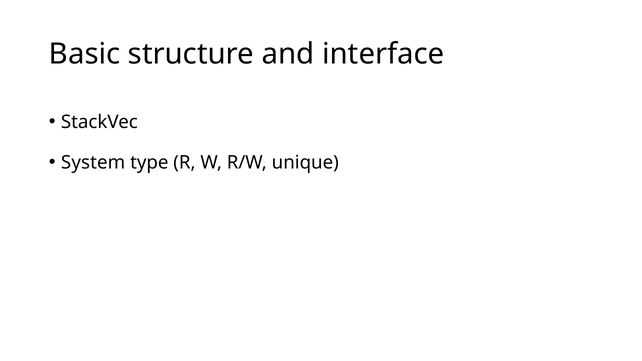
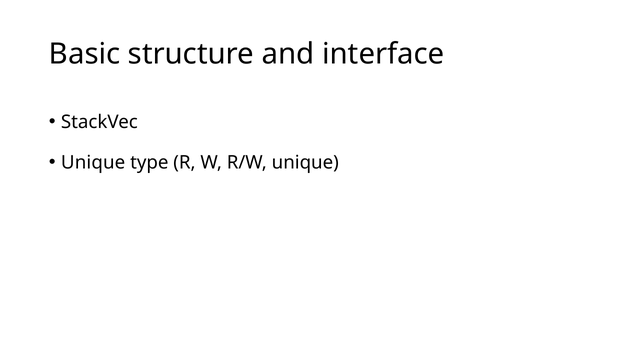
System at (93, 163): System -> Unique
